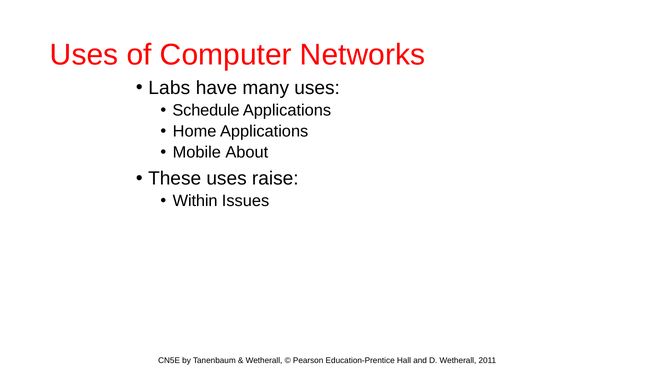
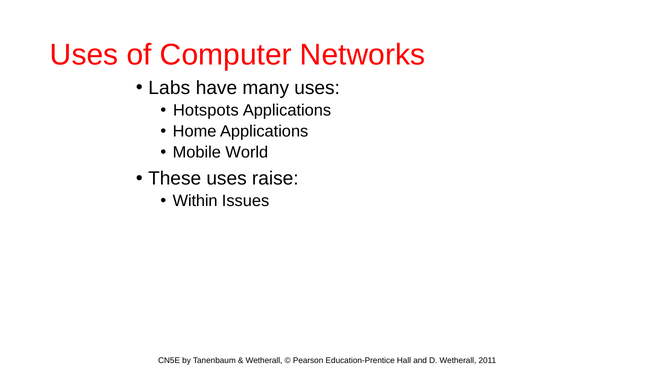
Schedule: Schedule -> Hotspots
About: About -> World
